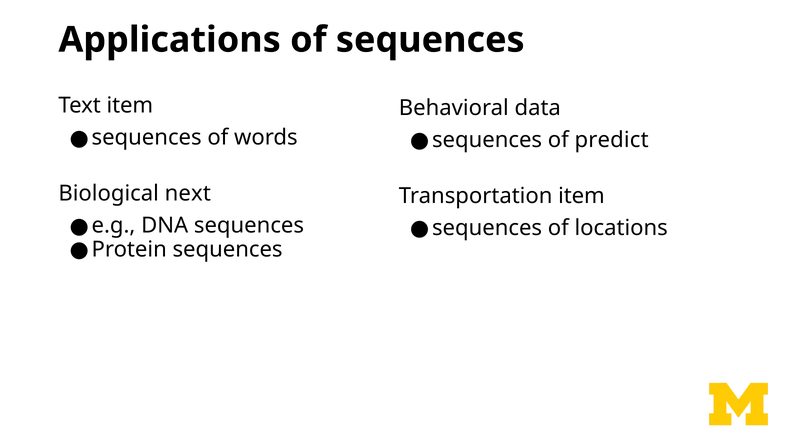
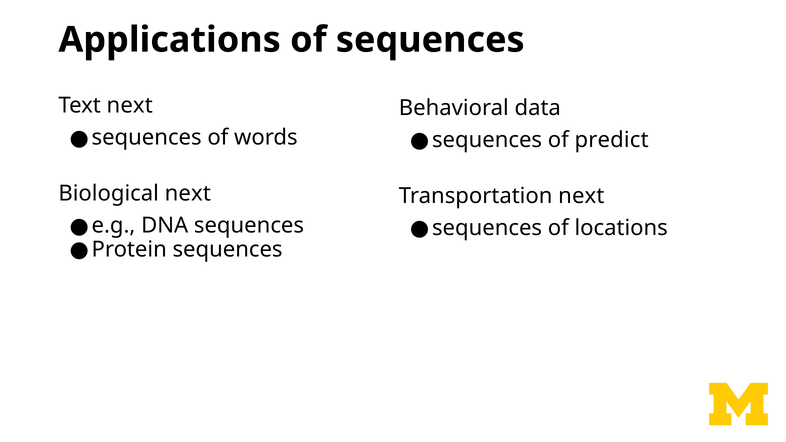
Text item: item -> next
Transportation item: item -> next
